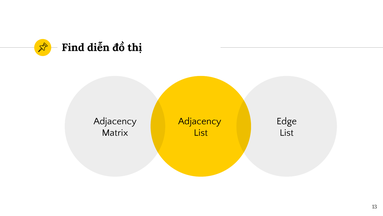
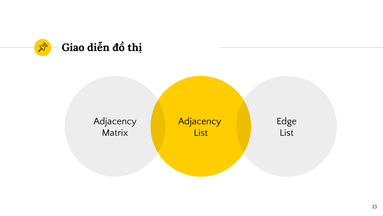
Find: Find -> Giao
